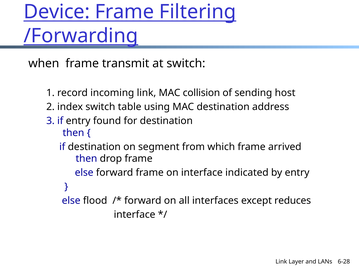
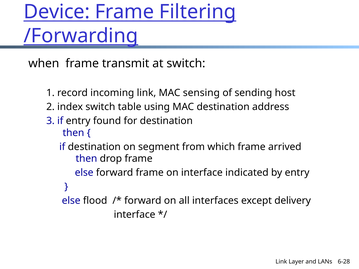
collision: collision -> sensing
reduces: reduces -> delivery
